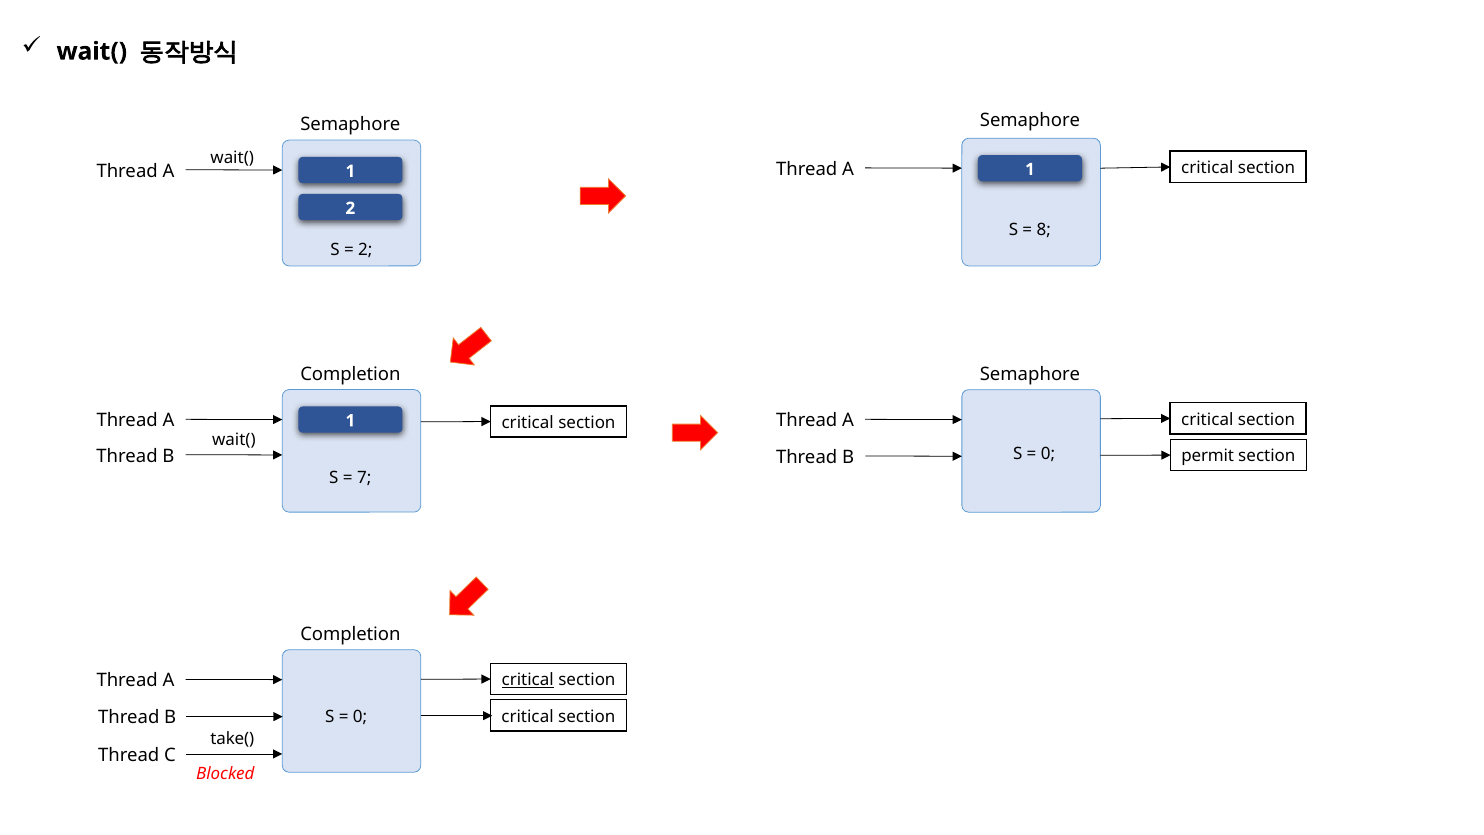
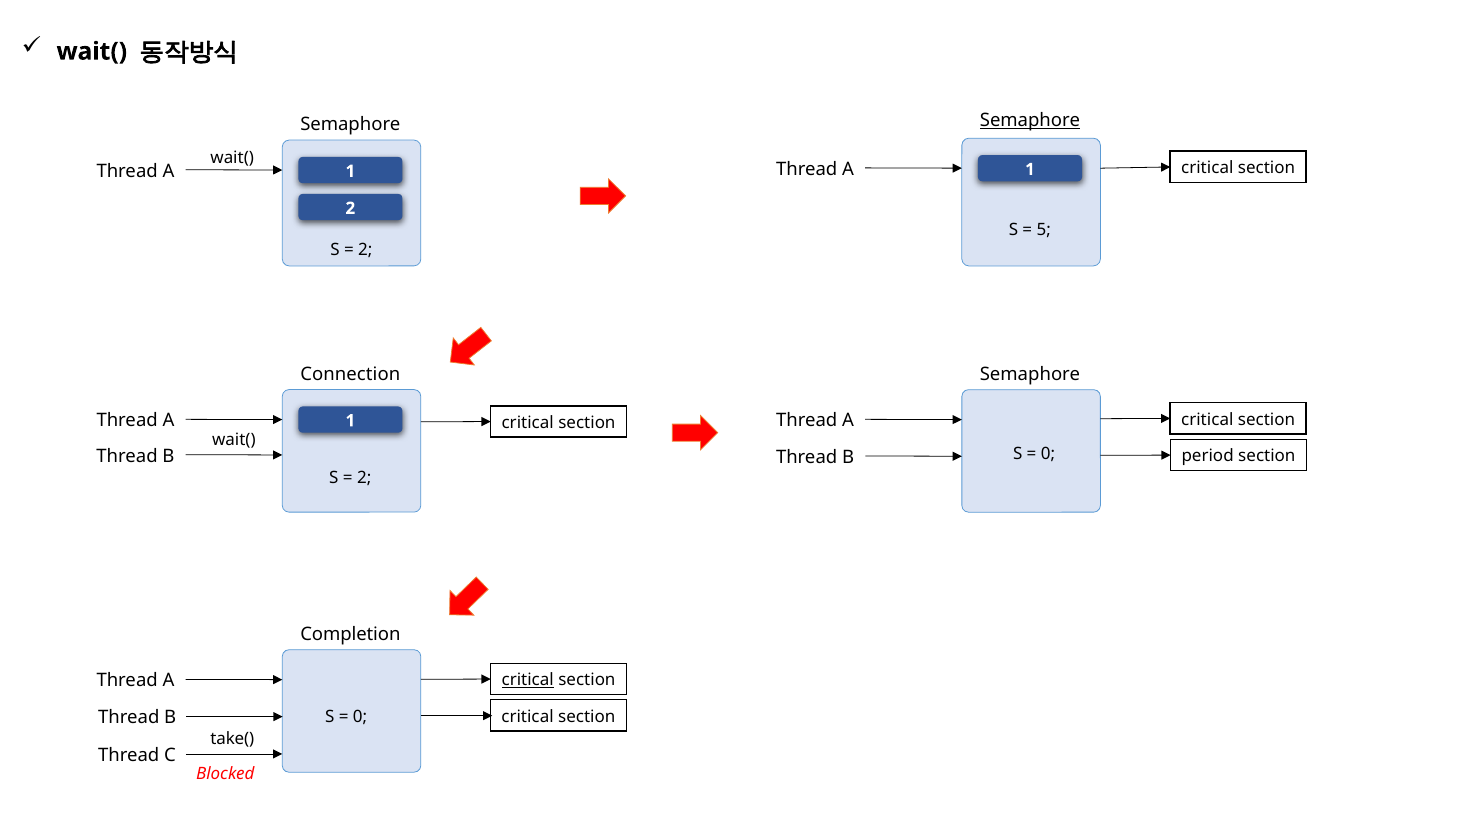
Semaphore at (1030, 120) underline: none -> present
8: 8 -> 5
Completion at (350, 374): Completion -> Connection
permit: permit -> period
7 at (364, 478): 7 -> 2
